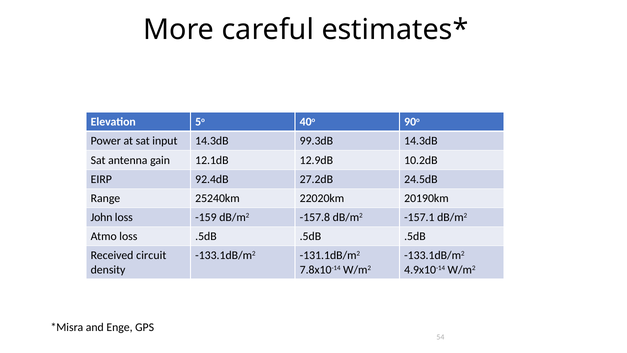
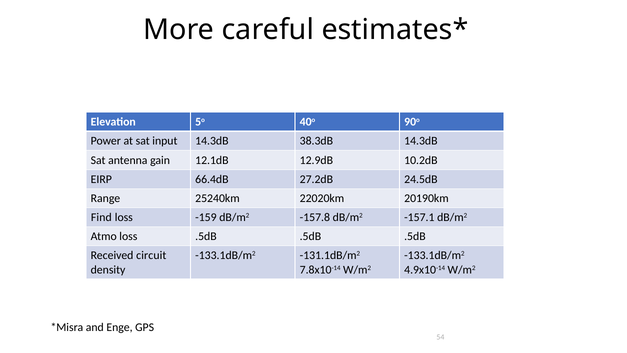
99.3dB: 99.3dB -> 38.3dB
92.4dB: 92.4dB -> 66.4dB
John: John -> Find
